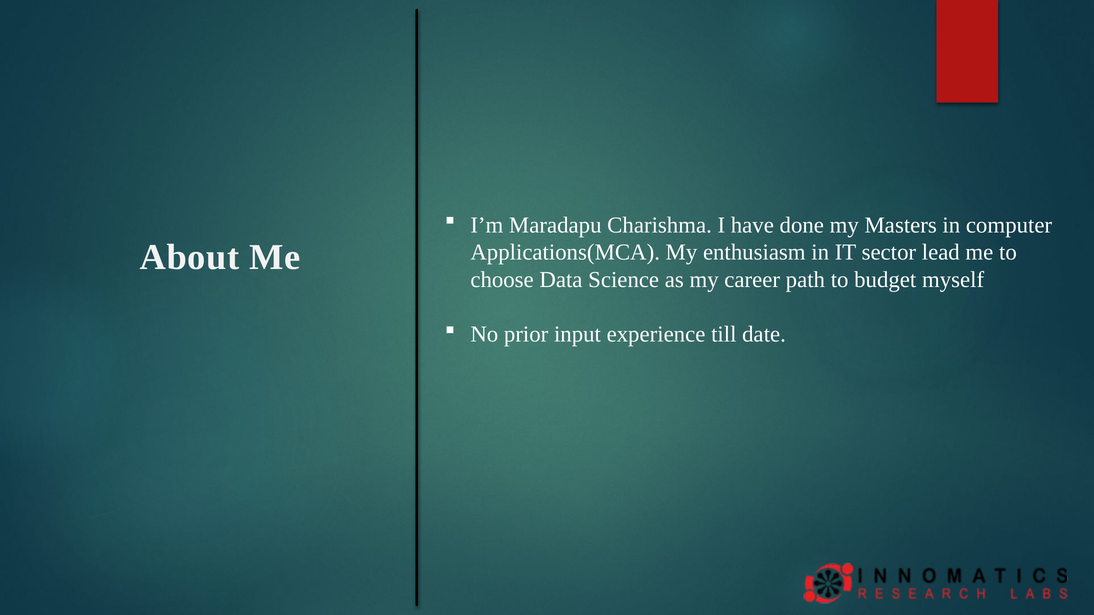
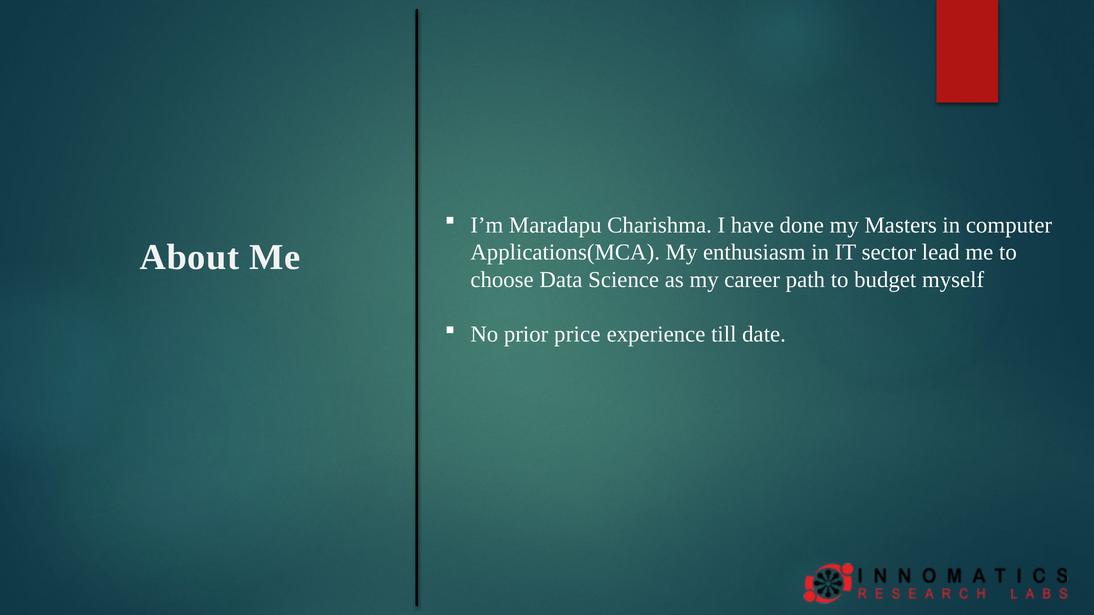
input: input -> price
